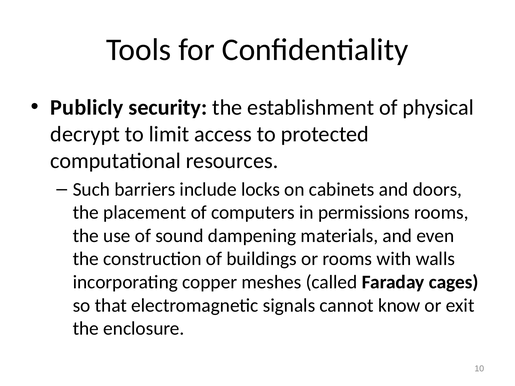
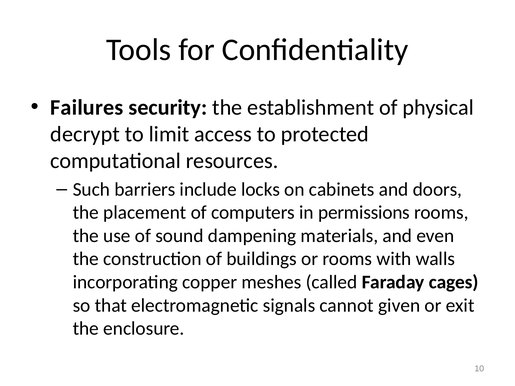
Publicly: Publicly -> Failures
know: know -> given
